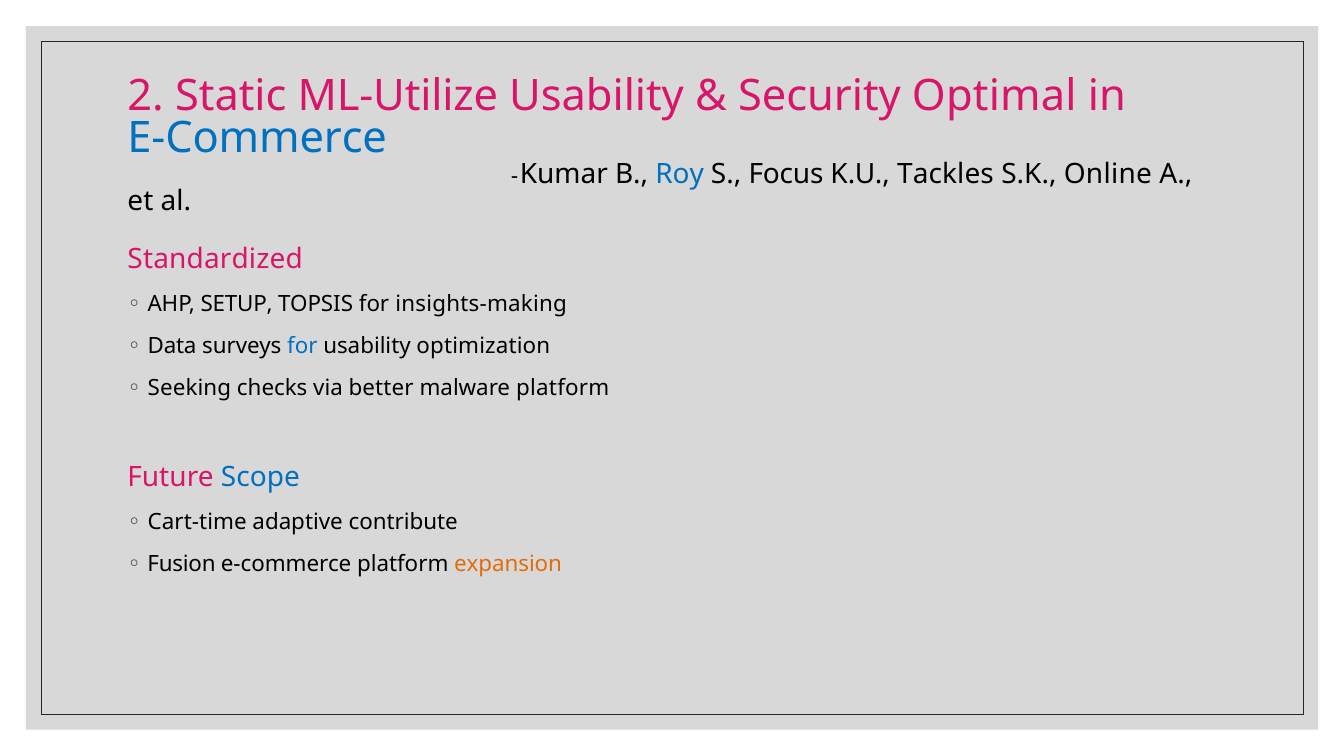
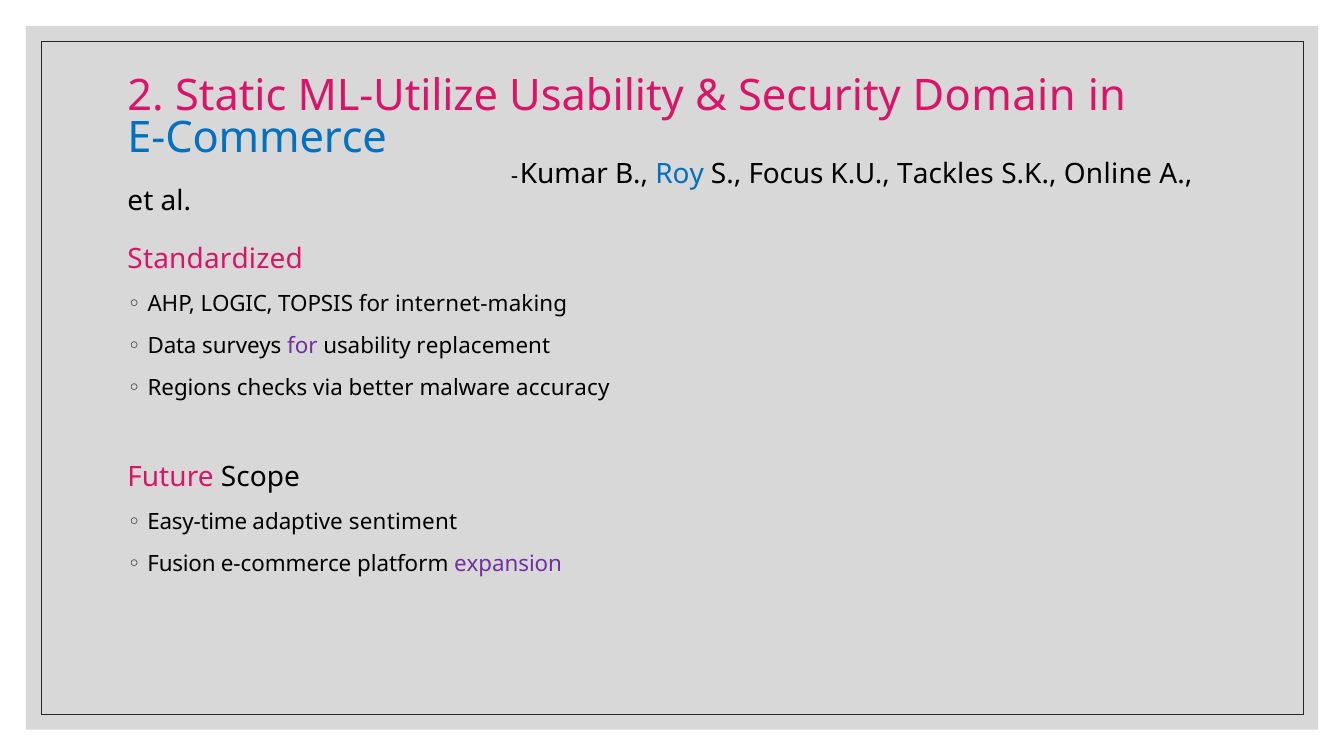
Optimal: Optimal -> Domain
SETUP: SETUP -> LOGIC
insights-making: insights-making -> internet-making
for at (302, 346) colour: blue -> purple
optimization: optimization -> replacement
Seeking: Seeking -> Regions
malware platform: platform -> accuracy
Scope colour: blue -> black
Cart-time: Cart-time -> Easy-time
contribute: contribute -> sentiment
expansion colour: orange -> purple
